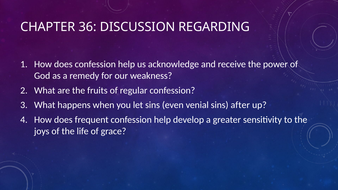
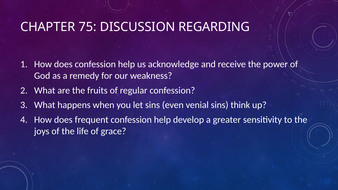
36: 36 -> 75
after: after -> think
